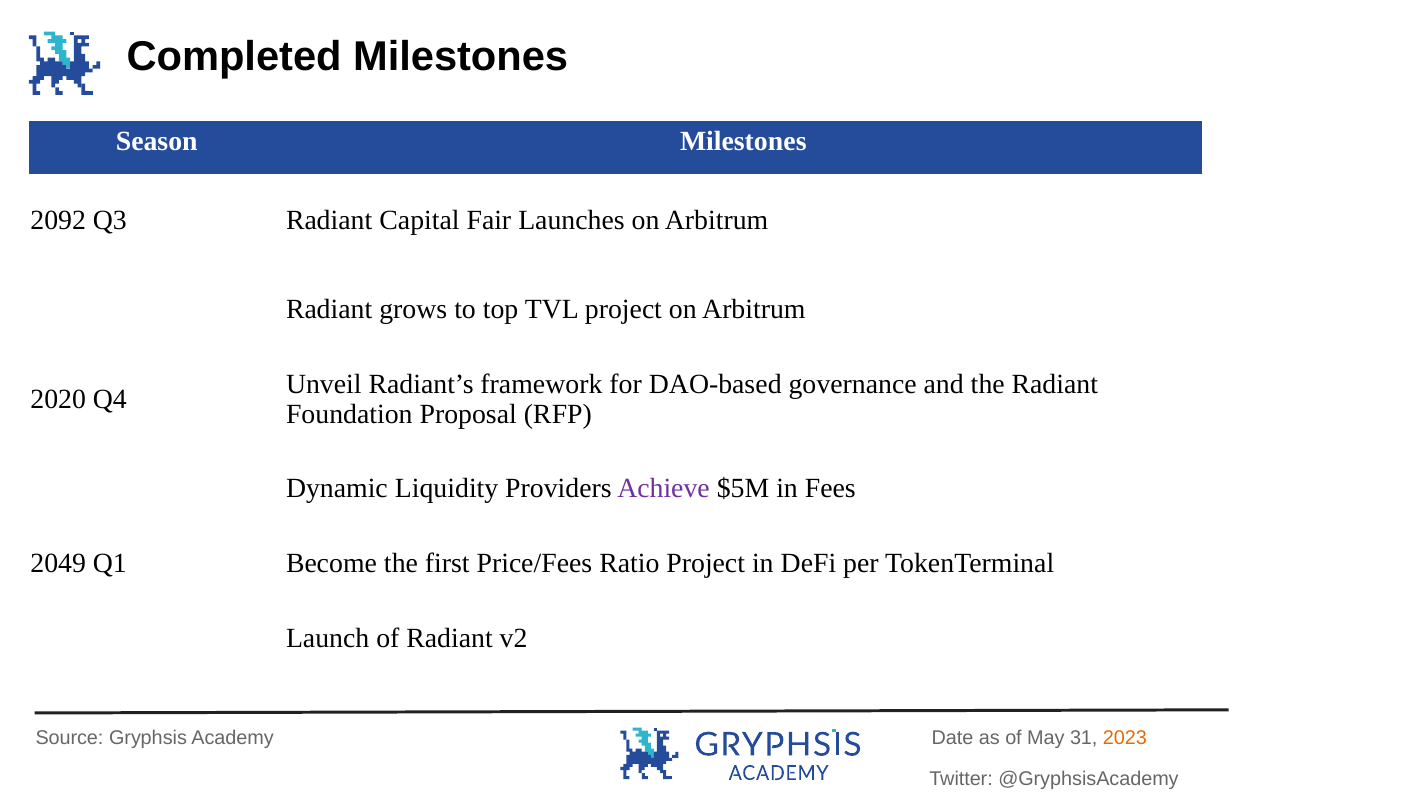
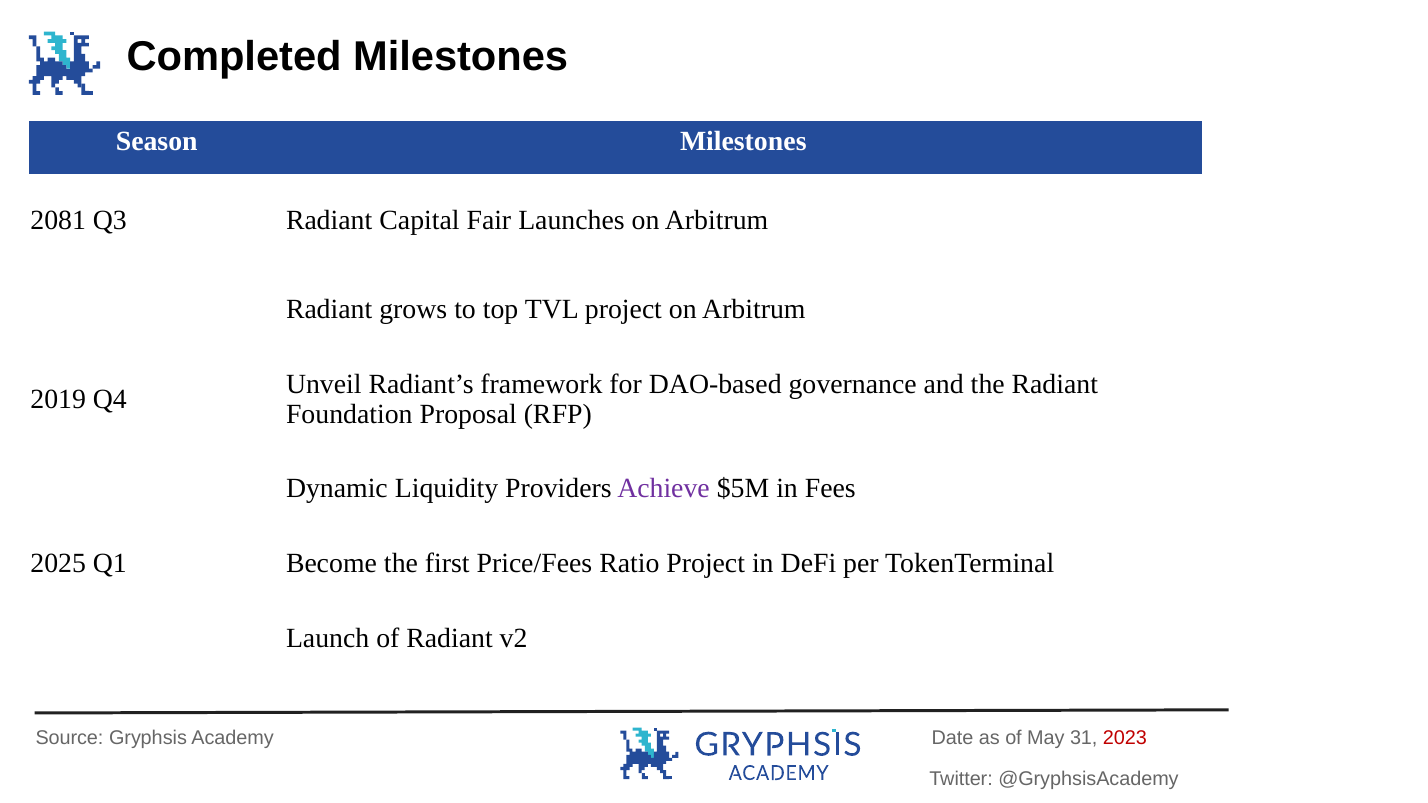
2092: 2092 -> 2081
2020: 2020 -> 2019
2049: 2049 -> 2025
2023 colour: orange -> red
